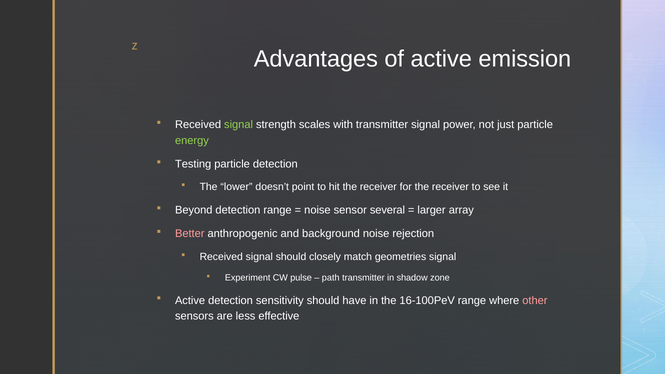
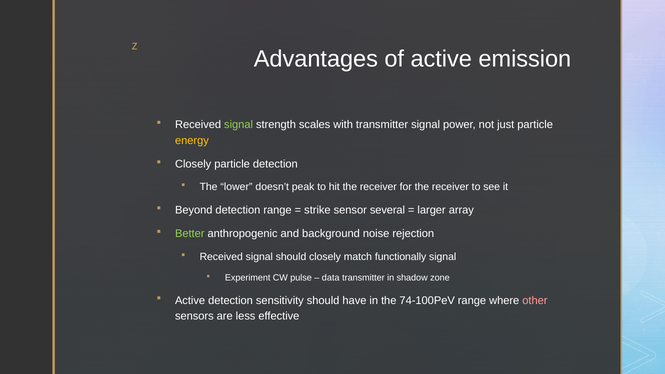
energy colour: light green -> yellow
Testing at (193, 164): Testing -> Closely
point: point -> peak
noise at (317, 210): noise -> strike
Better colour: pink -> light green
geometries: geometries -> functionally
path: path -> data
16-100PeV: 16-100PeV -> 74-100PeV
